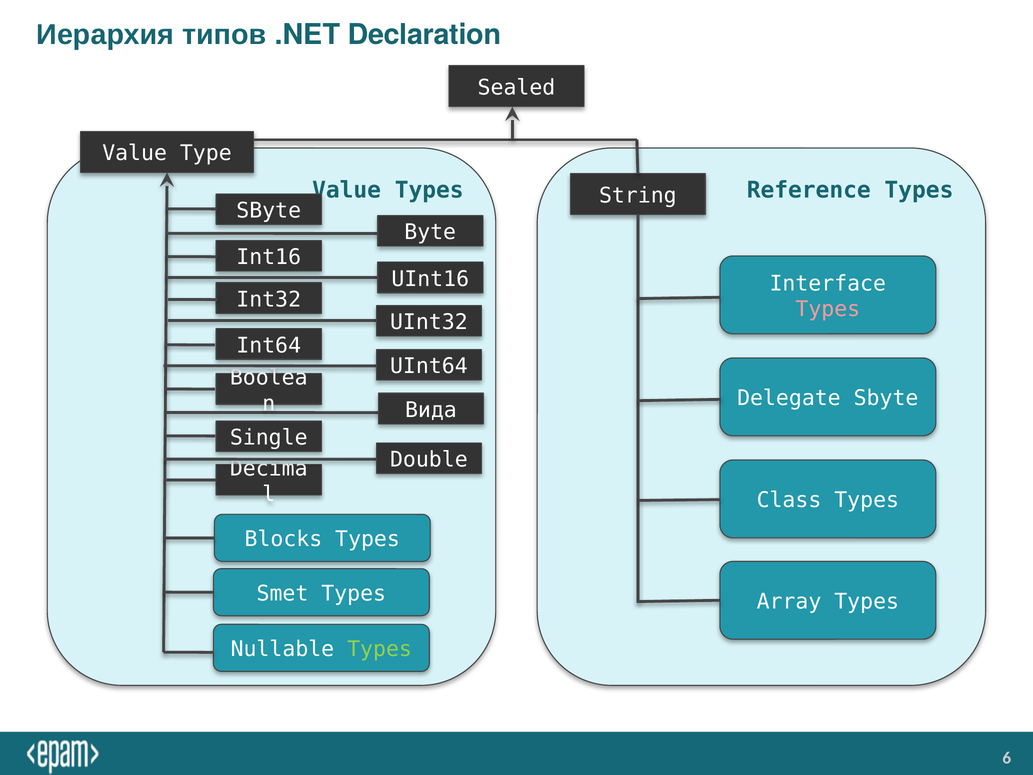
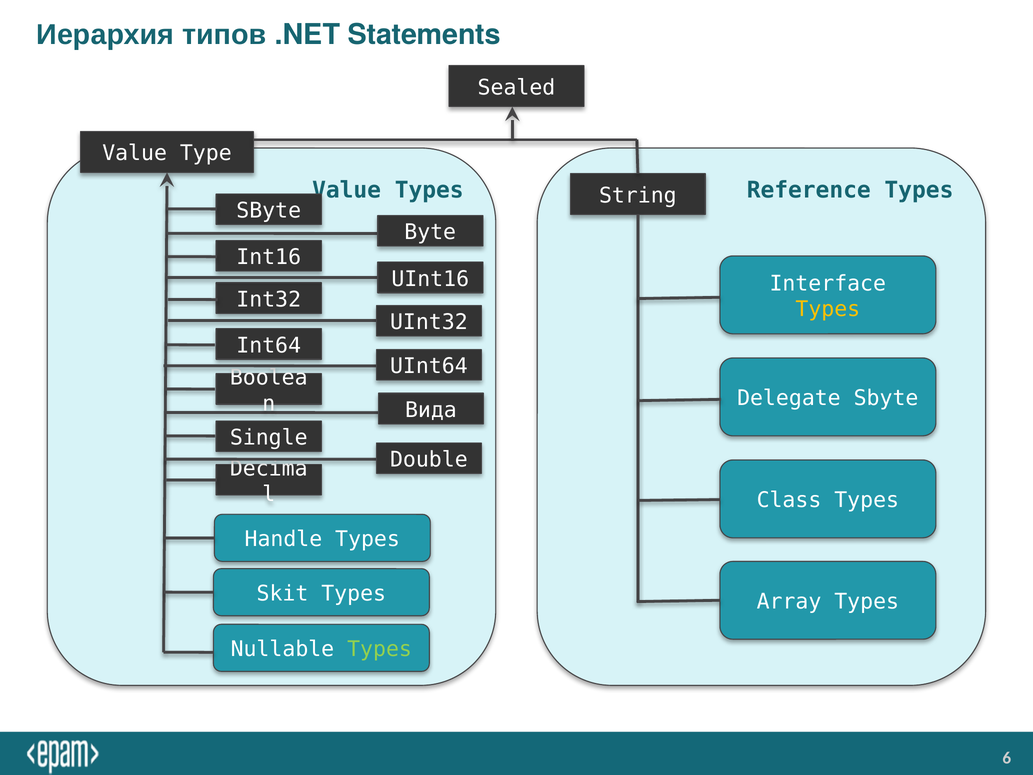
Declaration: Declaration -> Statements
Types at (828, 309) colour: pink -> yellow
Blocks: Blocks -> Handle
Smet: Smet -> Skit
